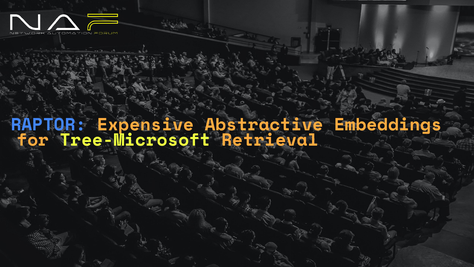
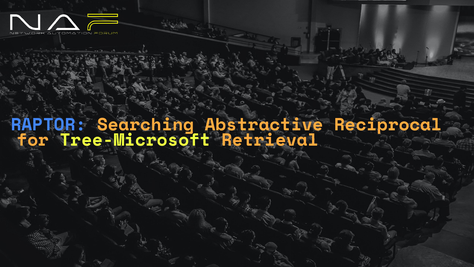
Expensive: Expensive -> Searching
Embeddings: Embeddings -> Reciprocal
